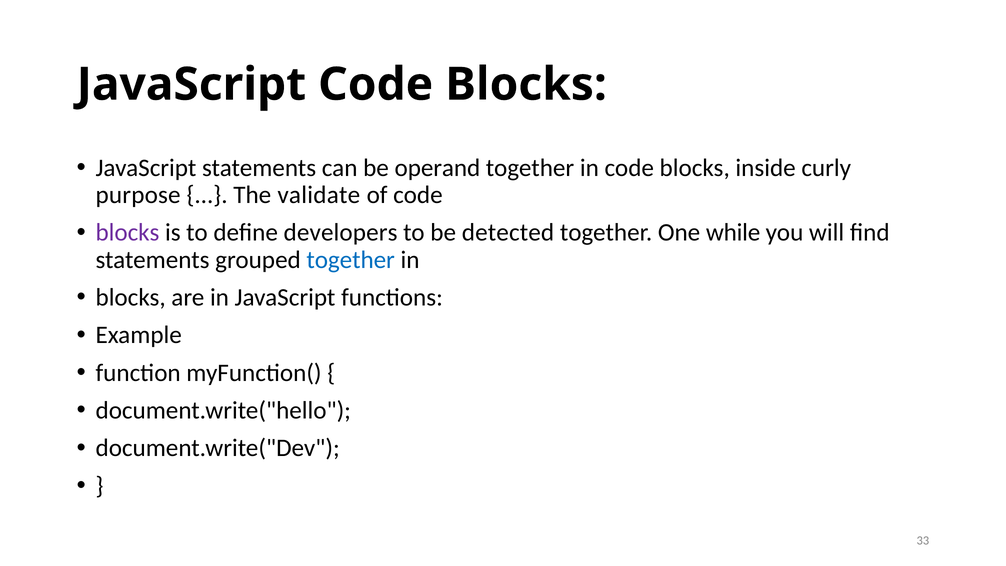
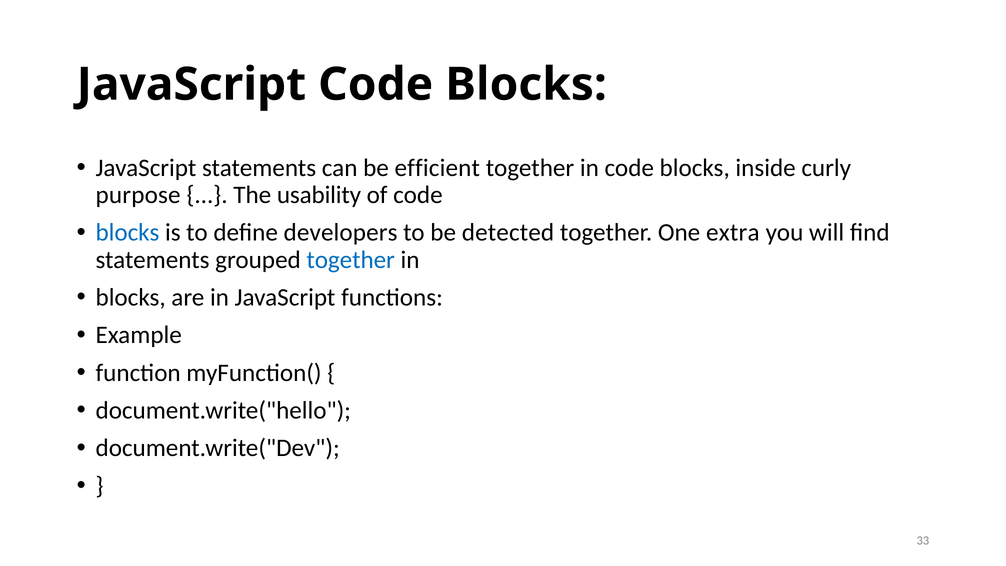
operand: operand -> efficient
validate: validate -> usability
blocks at (127, 233) colour: purple -> blue
while: while -> extra
